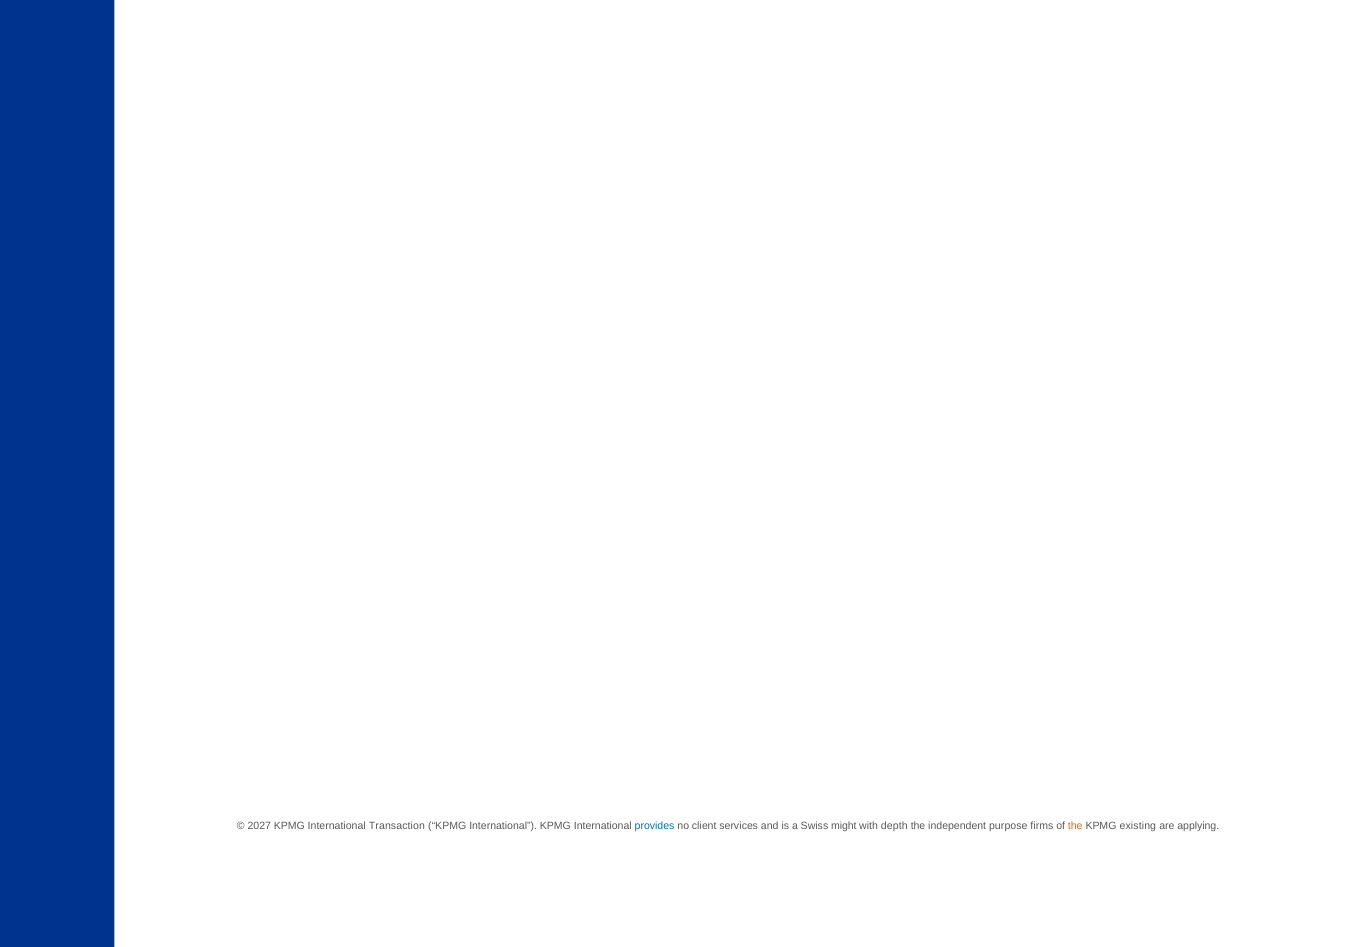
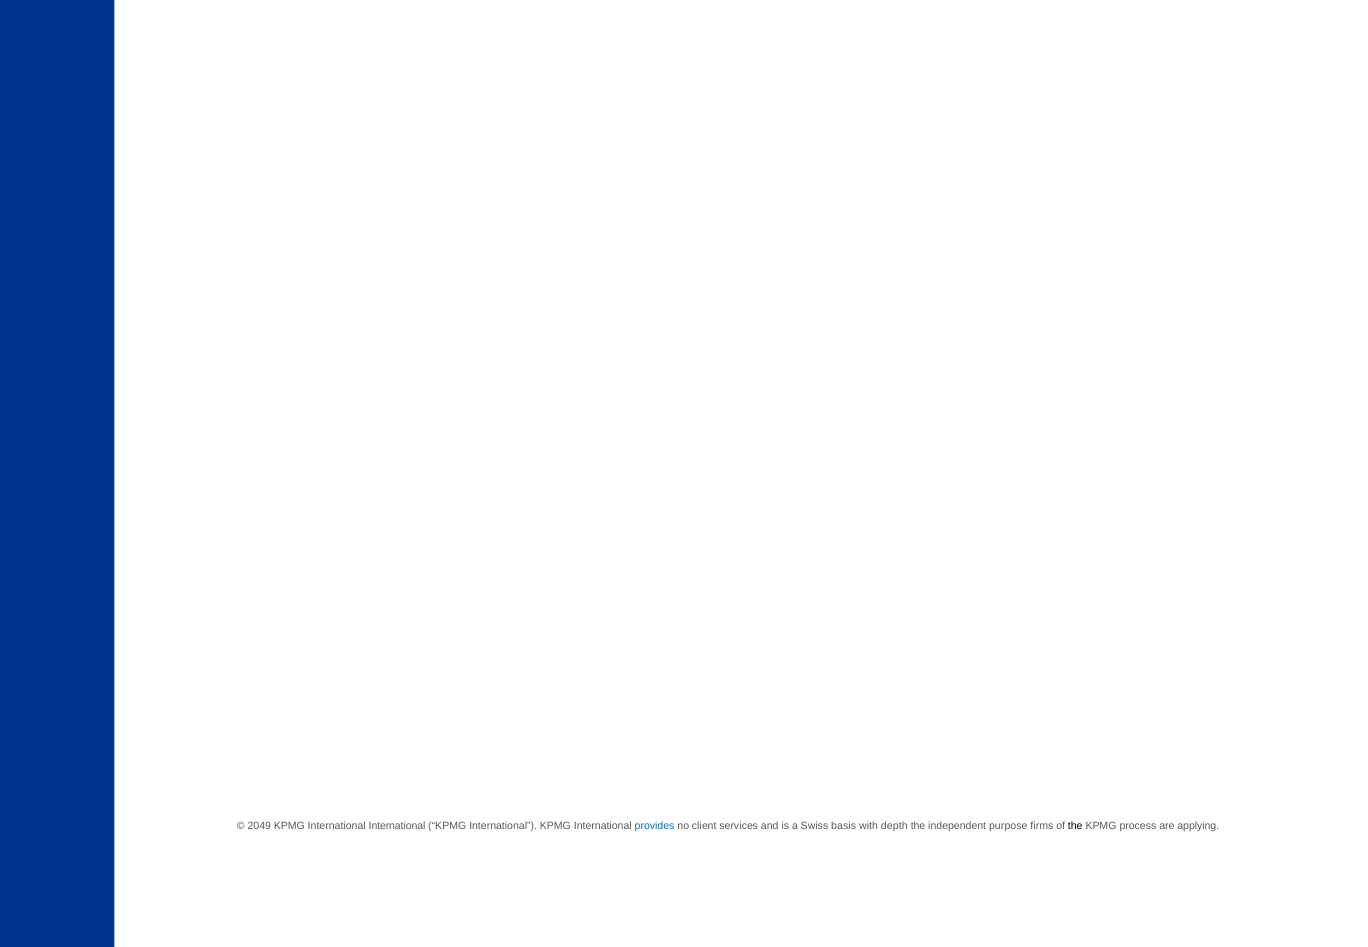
2027: 2027 -> 2049
International Transaction: Transaction -> International
might: might -> basis
the at (1075, 826) colour: orange -> black
existing: existing -> process
